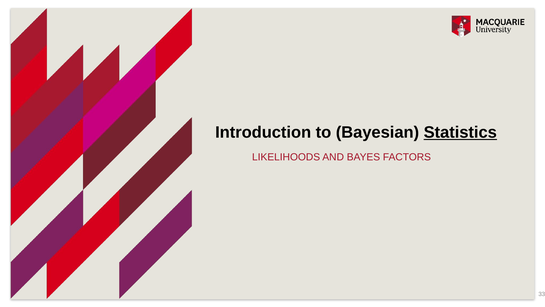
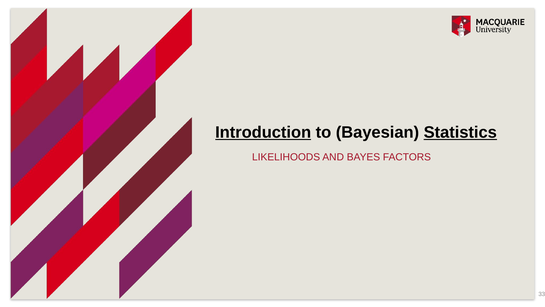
Introduction underline: none -> present
